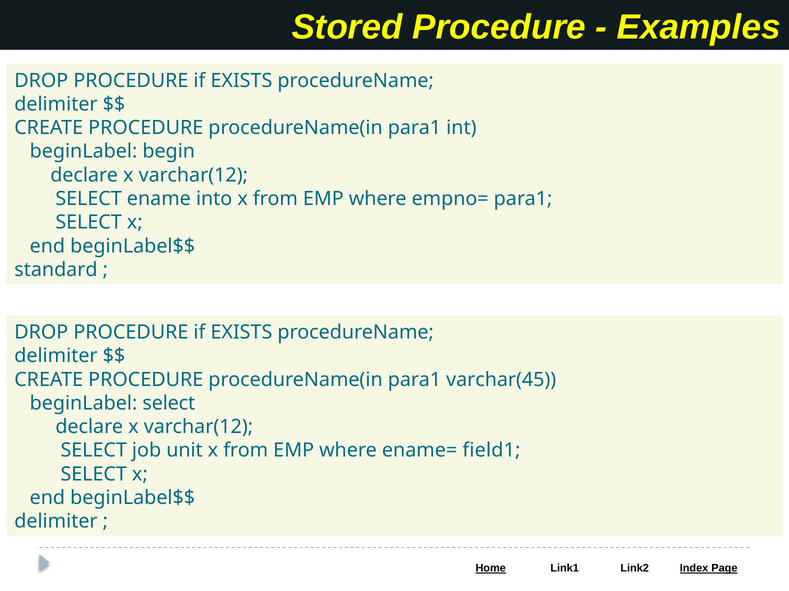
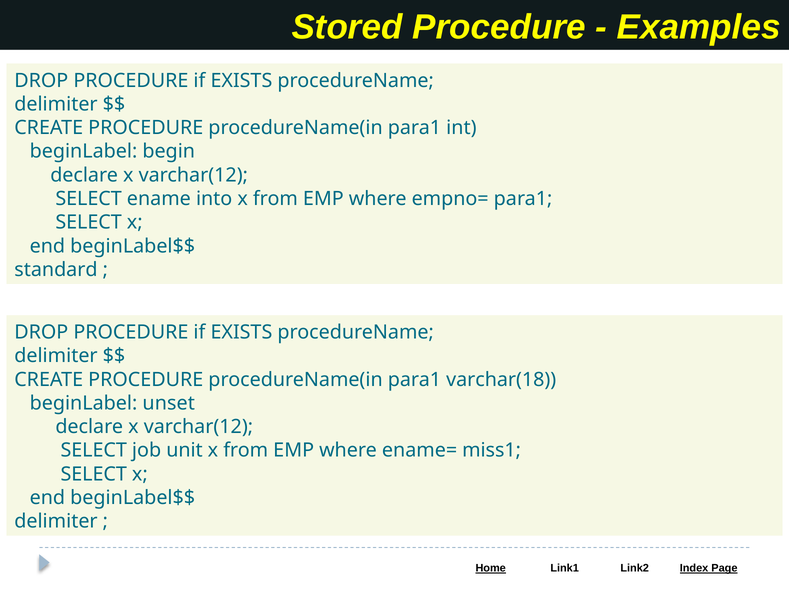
varchar(45: varchar(45 -> varchar(18
beginLabel select: select -> unset
field1: field1 -> miss1
